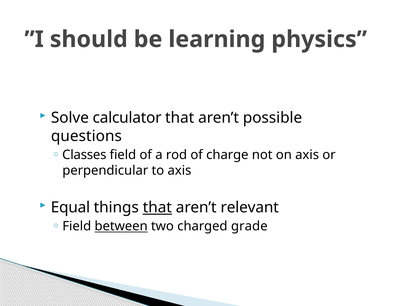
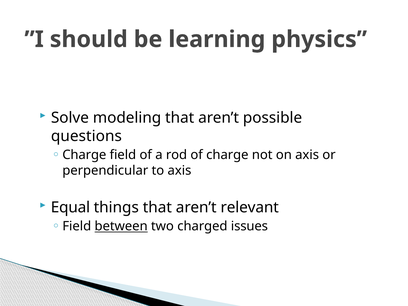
calculator: calculator -> modeling
Classes at (84, 155): Classes -> Charge
that at (157, 208) underline: present -> none
grade: grade -> issues
